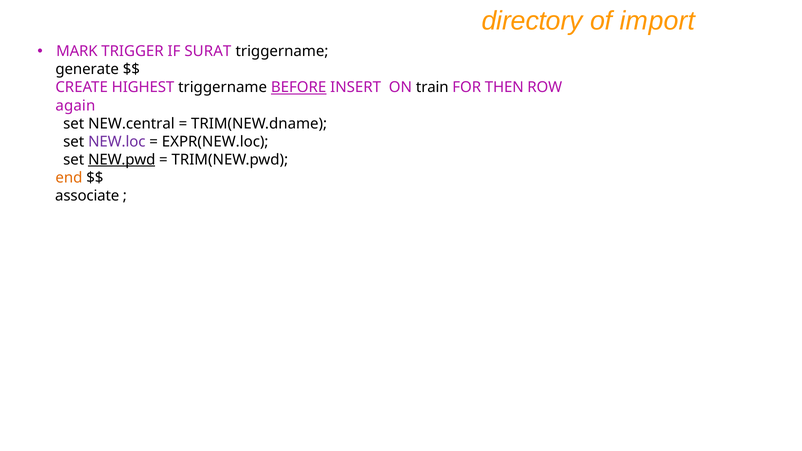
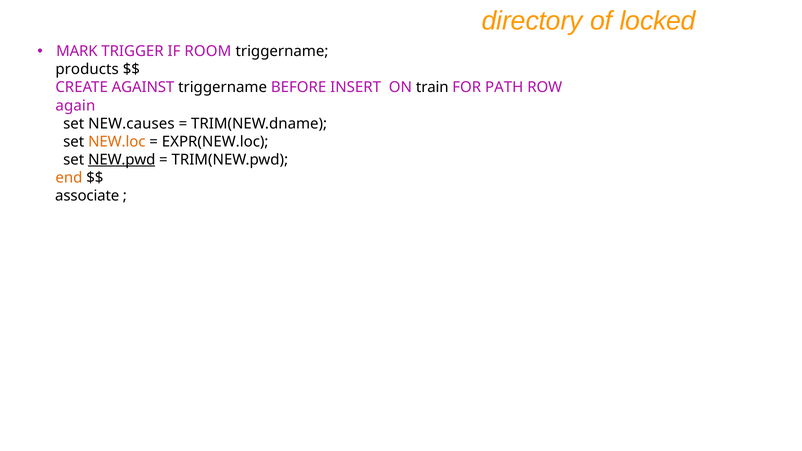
import: import -> locked
SURAT: SURAT -> ROOM
generate: generate -> products
HIGHEST: HIGHEST -> AGAINST
BEFORE underline: present -> none
THEN: THEN -> PATH
NEW.central: NEW.central -> NEW.causes
NEW.loc colour: purple -> orange
